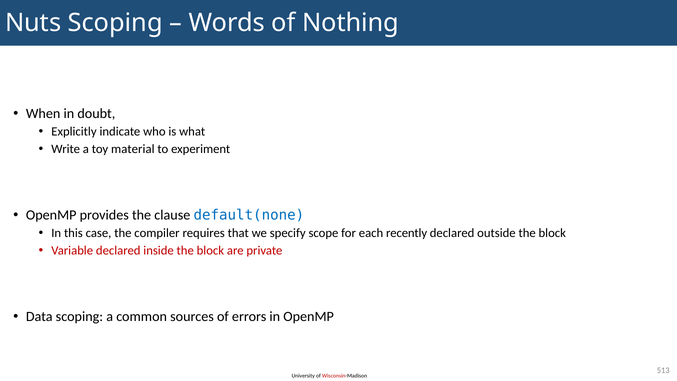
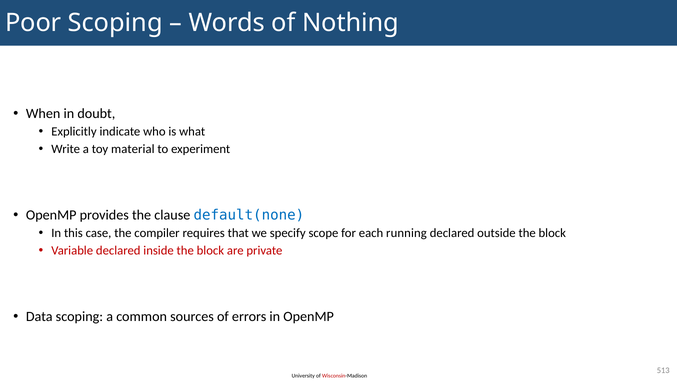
Nuts: Nuts -> Poor
recently: recently -> running
